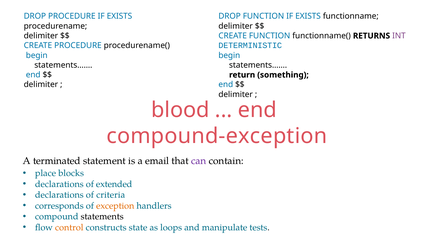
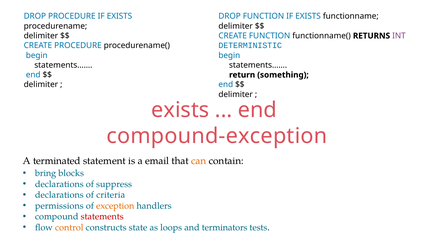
blood at (180, 110): blood -> exists
can colour: purple -> orange
place: place -> bring
extended: extended -> suppress
corresponds: corresponds -> permissions
statements colour: black -> red
manipulate: manipulate -> terminators
